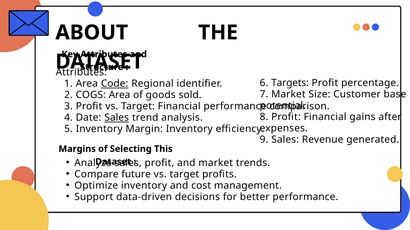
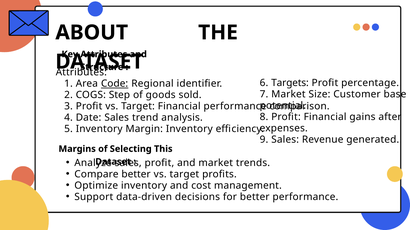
COGS Area: Area -> Step
Sales at (117, 118) underline: present -> none
Compare future: future -> better
